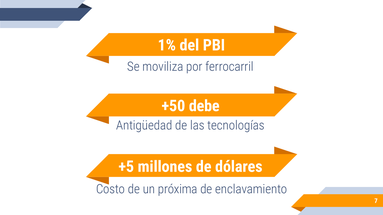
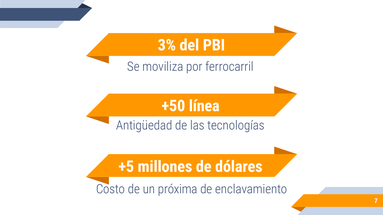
1%: 1% -> 3%
debe: debe -> línea
